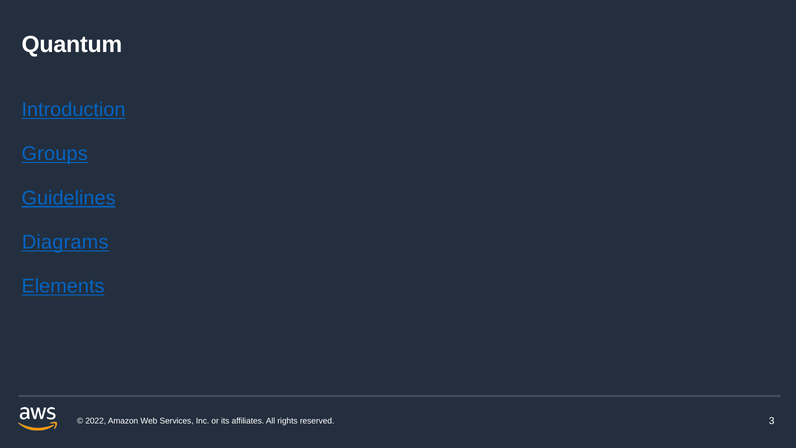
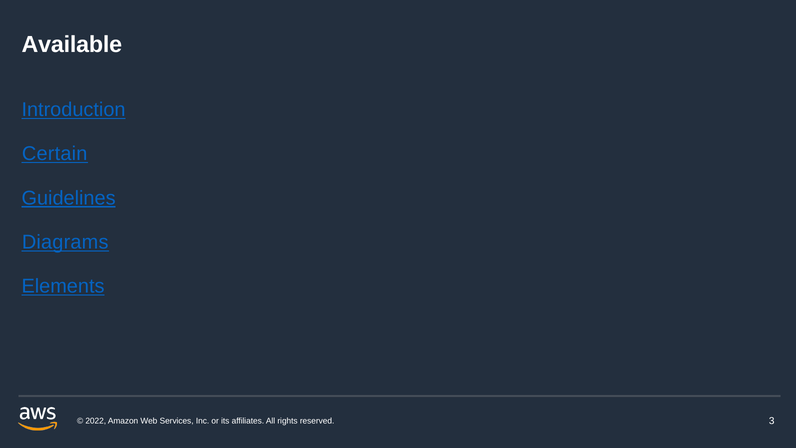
Quantum: Quantum -> Available
Groups: Groups -> Certain
